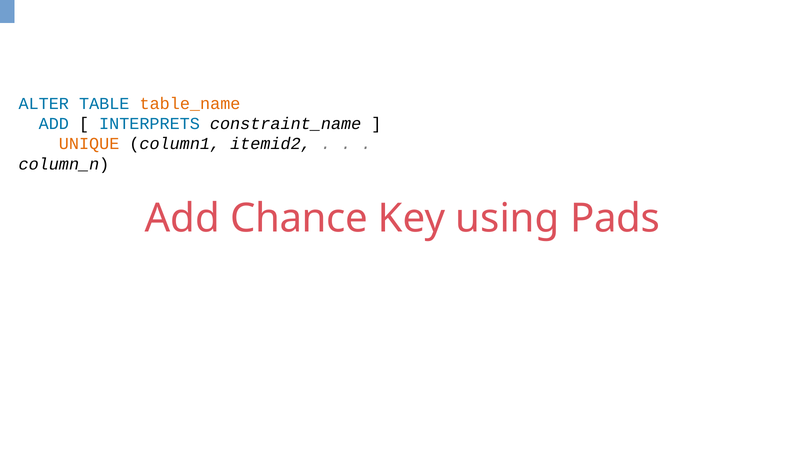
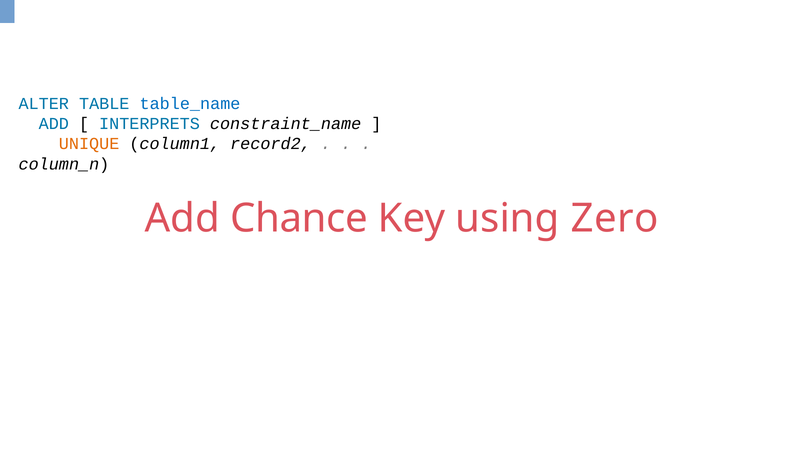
table_name colour: orange -> blue
itemid2: itemid2 -> record2
Pads: Pads -> Zero
